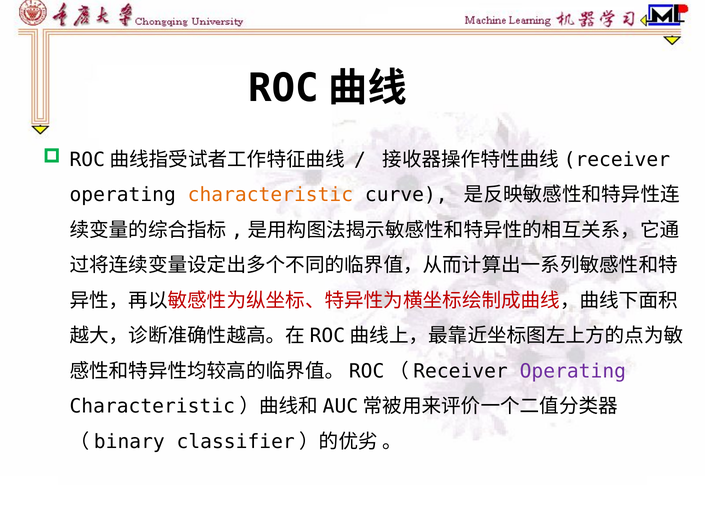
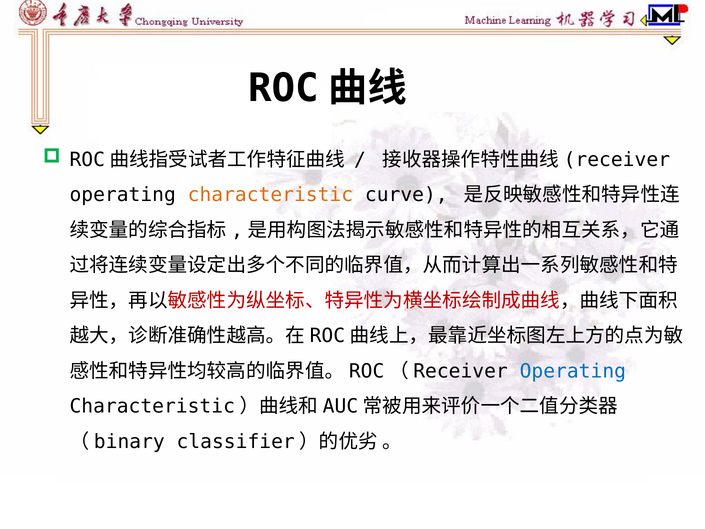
Operating at (573, 371) colour: purple -> blue
